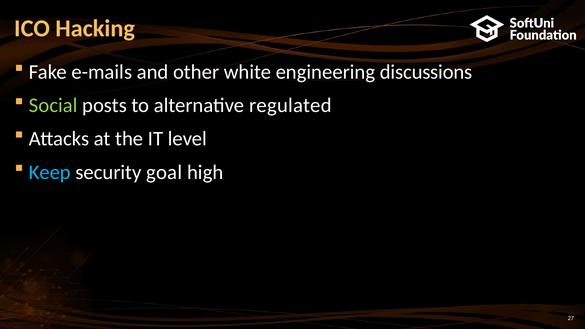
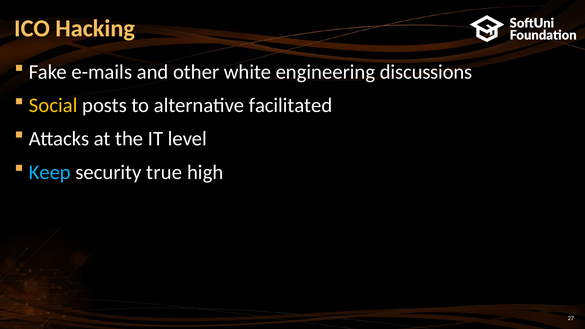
Social colour: light green -> yellow
regulated: regulated -> facilitated
goal: goal -> true
